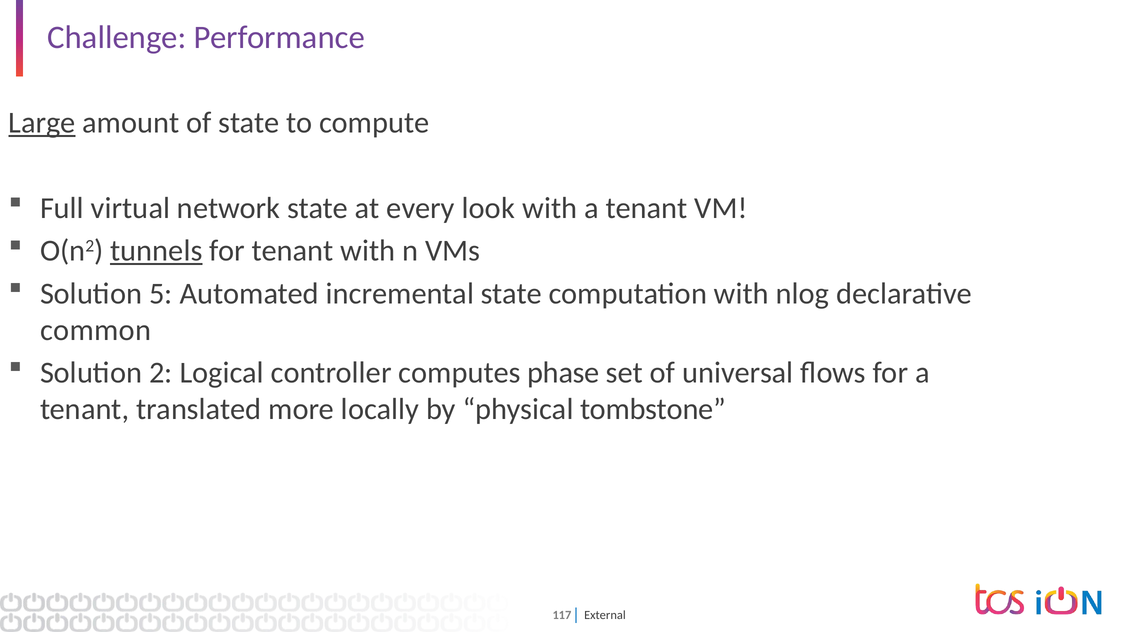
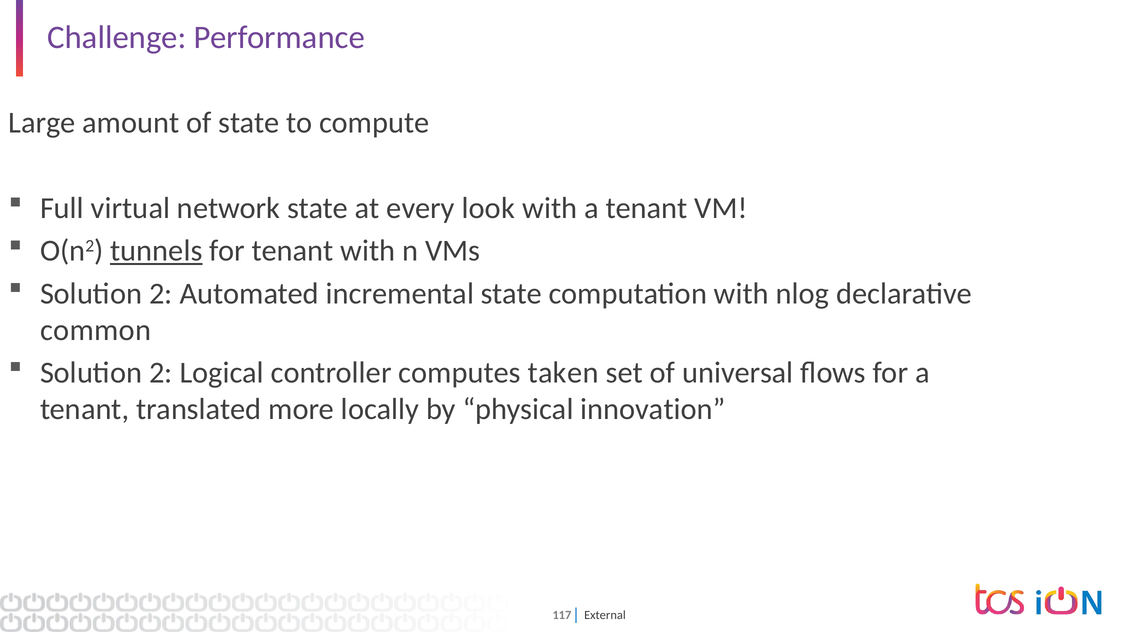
Large underline: present -> none
5 at (161, 294): 5 -> 2
phase: phase -> taken
tombstone: tombstone -> innovation
